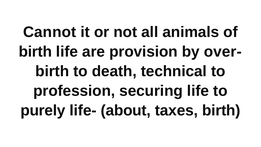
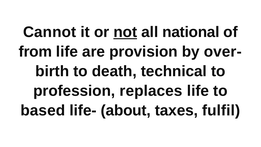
not underline: none -> present
animals: animals -> national
birth at (35, 52): birth -> from
securing: securing -> replaces
purely: purely -> based
taxes birth: birth -> fulfil
